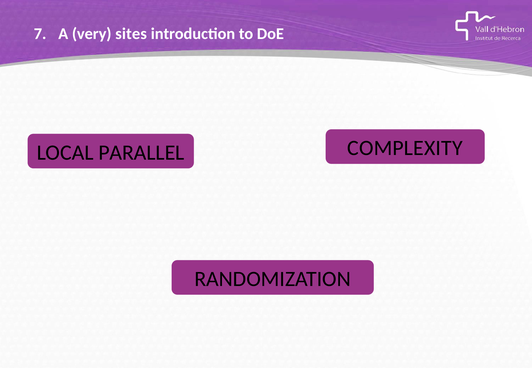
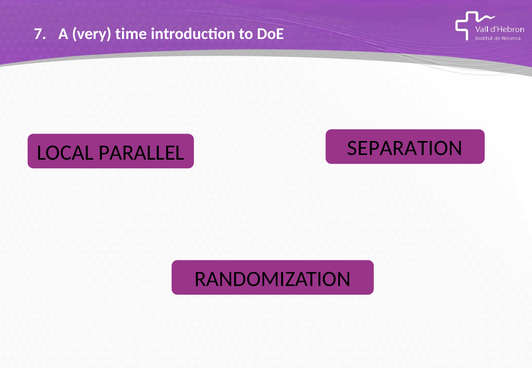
sites: sites -> time
COMPLEXITY: COMPLEXITY -> SEPARATION
